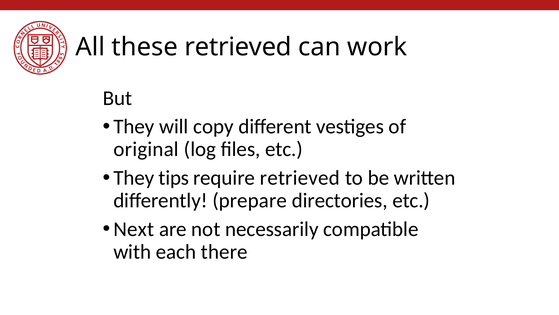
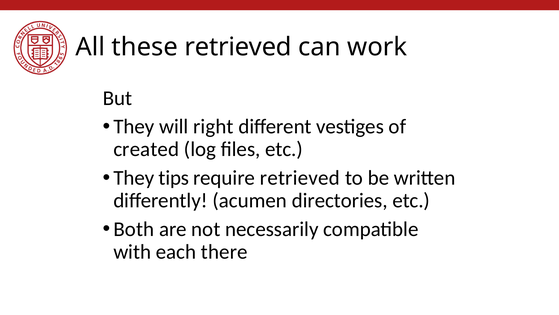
copy: copy -> right
original: original -> created
prepare: prepare -> acumen
Next: Next -> Both
